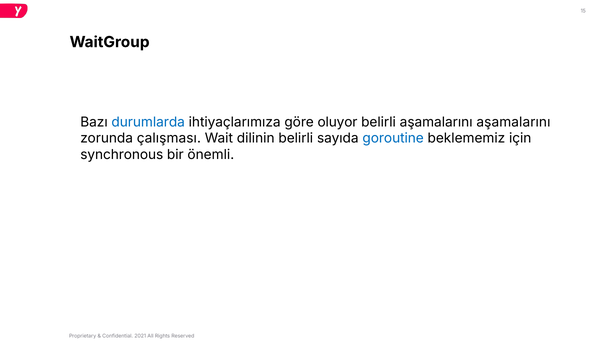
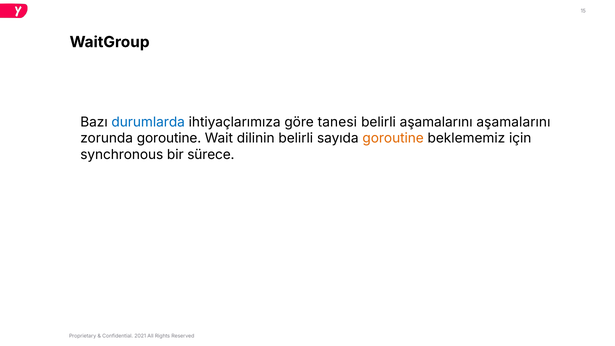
oluyor: oluyor -> tanesi
zorunda çalışması: çalışması -> goroutine
goroutine at (393, 138) colour: blue -> orange
önemli: önemli -> sürece
